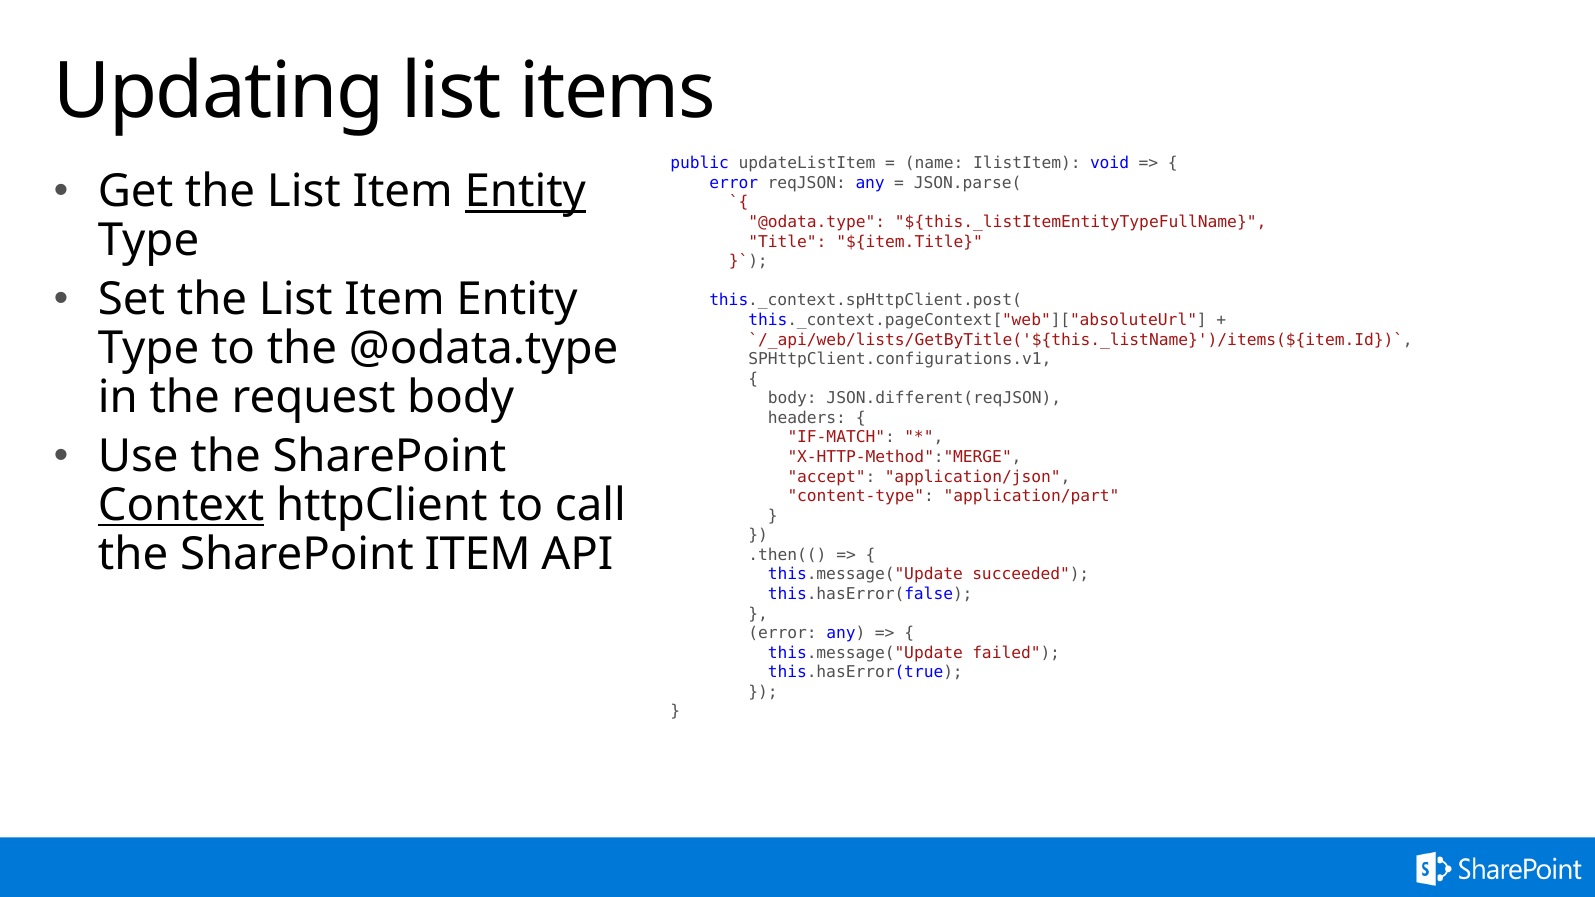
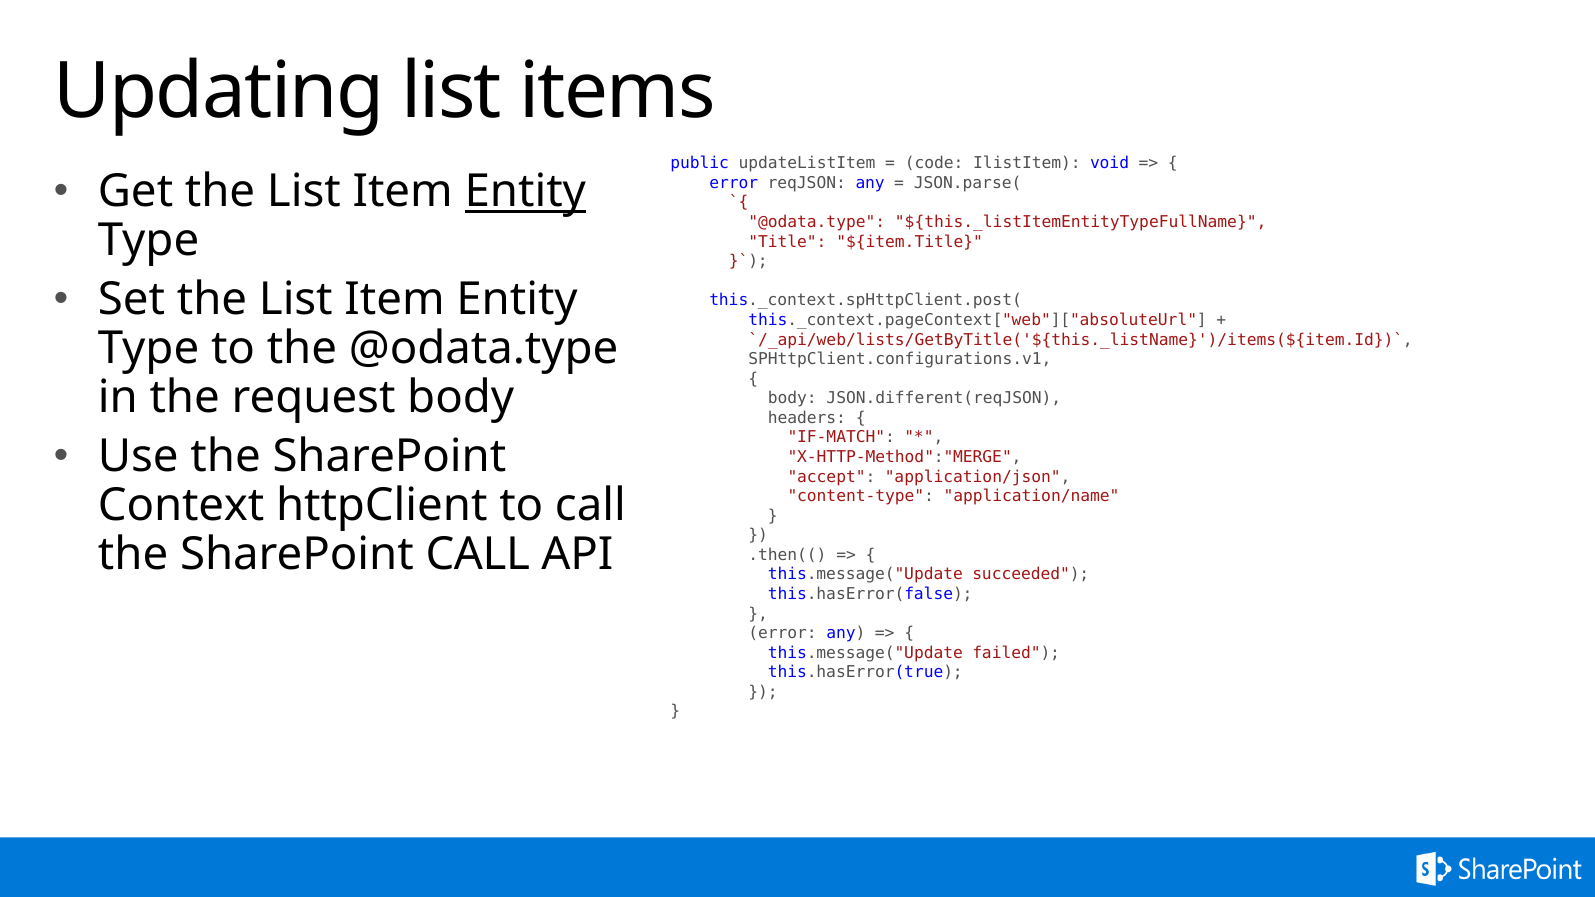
name: name -> code
application/part: application/part -> application/name
Context underline: present -> none
SharePoint ITEM: ITEM -> CALL
